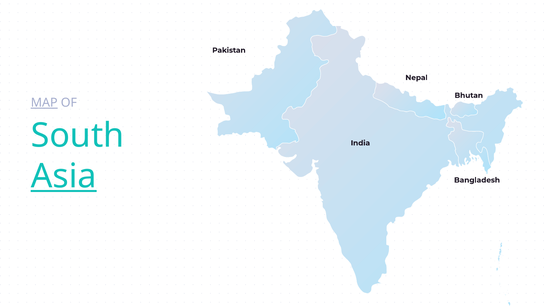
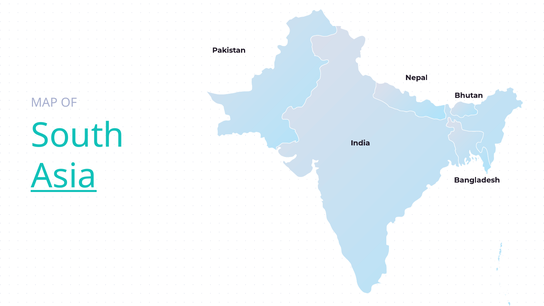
MAP underline: present -> none
